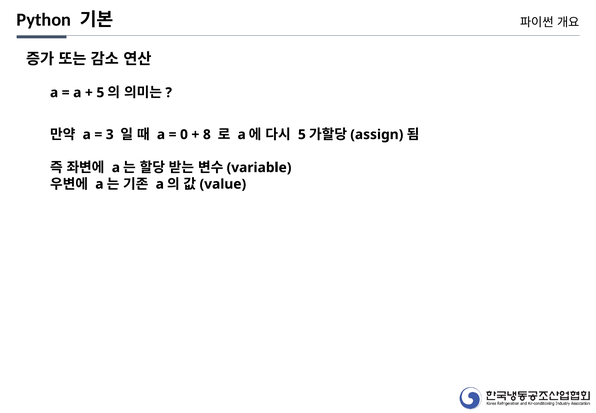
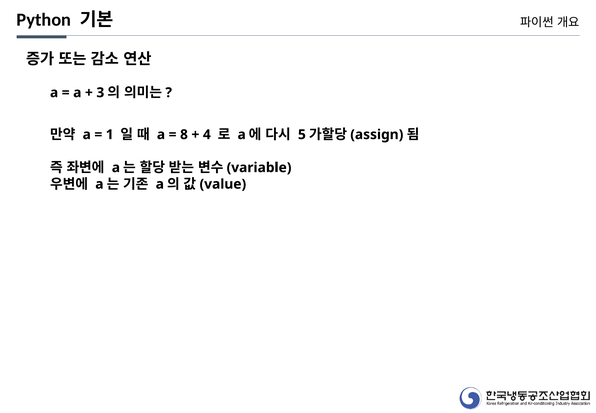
5 at (100, 93): 5 -> 3
3: 3 -> 1
0: 0 -> 8
8: 8 -> 4
